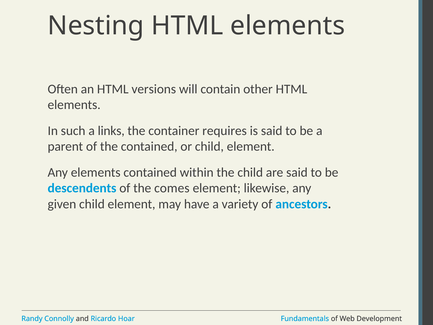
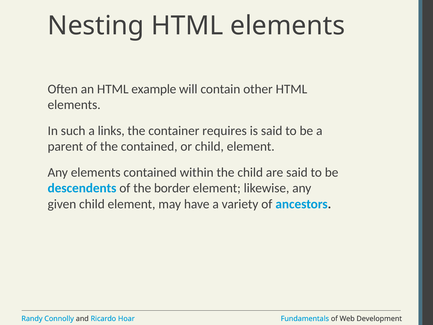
versions: versions -> example
comes: comes -> border
